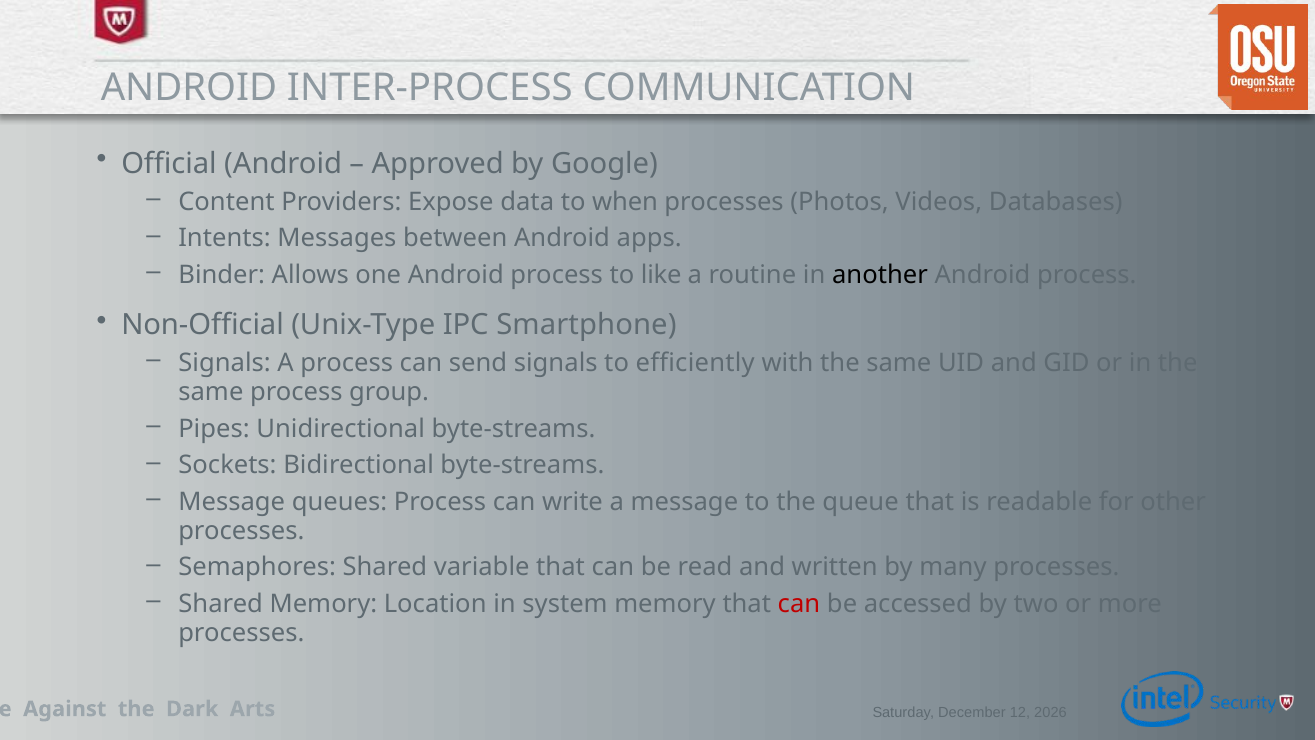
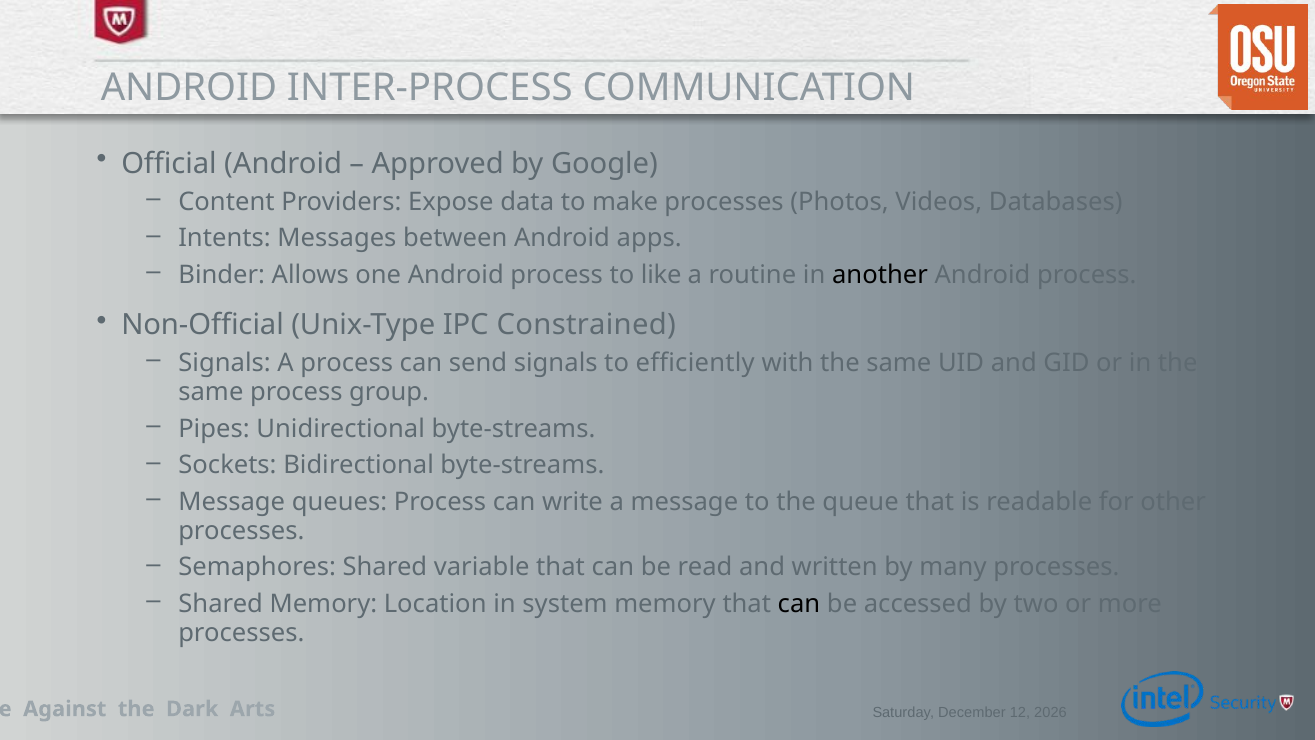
when: when -> make
Smartphone: Smartphone -> Constrained
can at (799, 604) colour: red -> black
